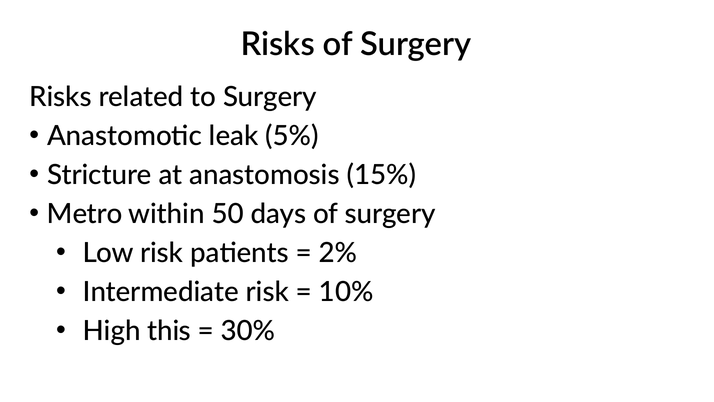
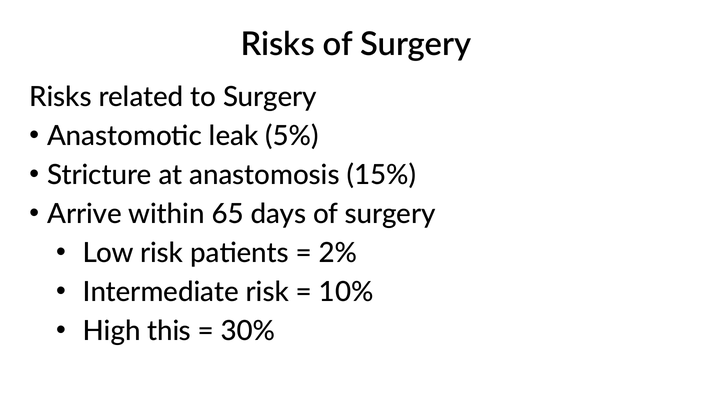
Metro: Metro -> Arrive
50: 50 -> 65
